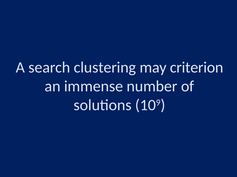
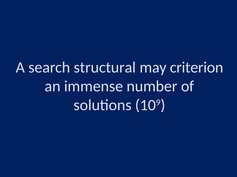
clustering: clustering -> structural
